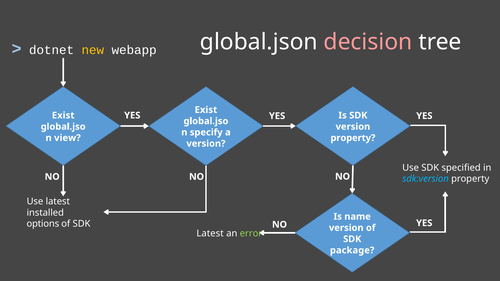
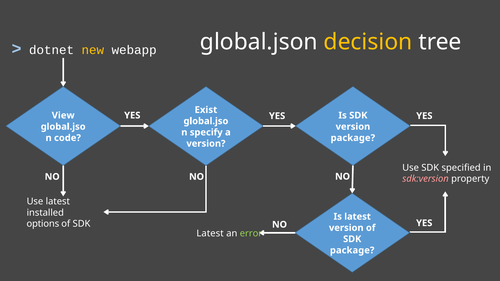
decision colour: pink -> yellow
Exist at (63, 115): Exist -> View
view: view -> code
property at (353, 138): property -> package
sdk:version colour: light blue -> pink
Is name: name -> latest
